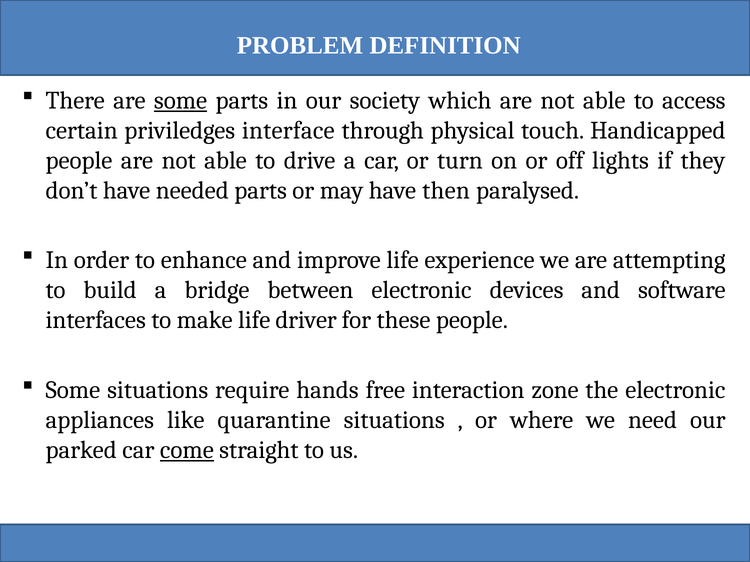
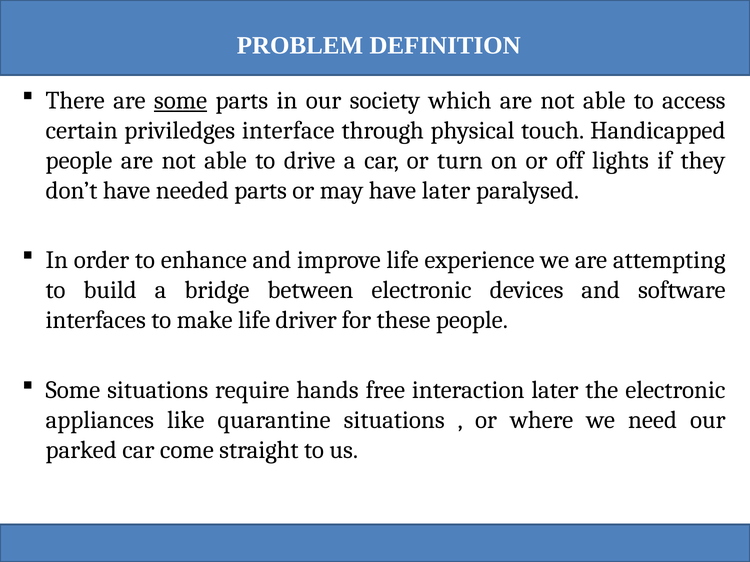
have then: then -> later
interaction zone: zone -> later
come underline: present -> none
